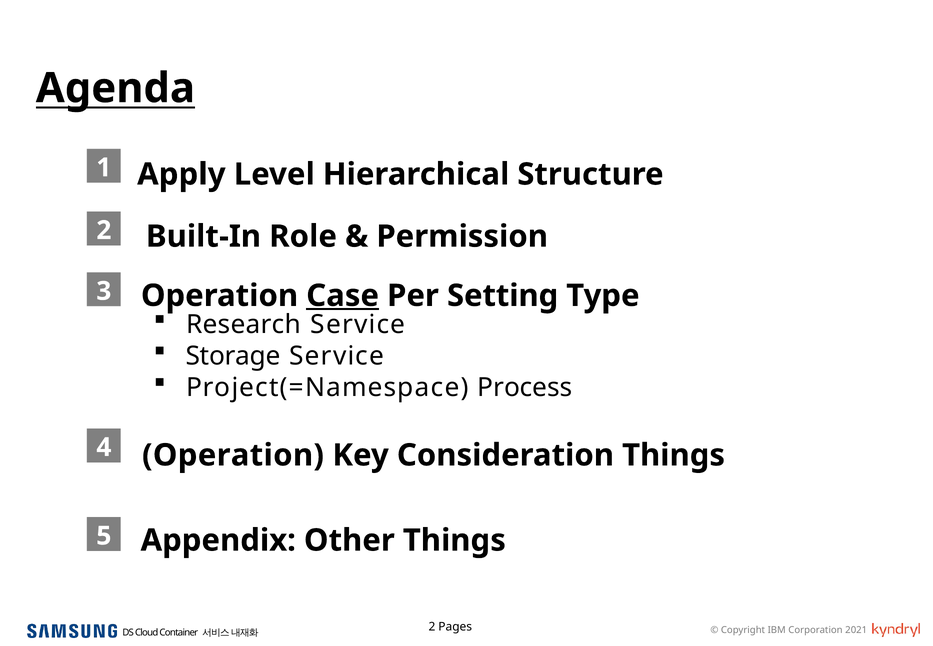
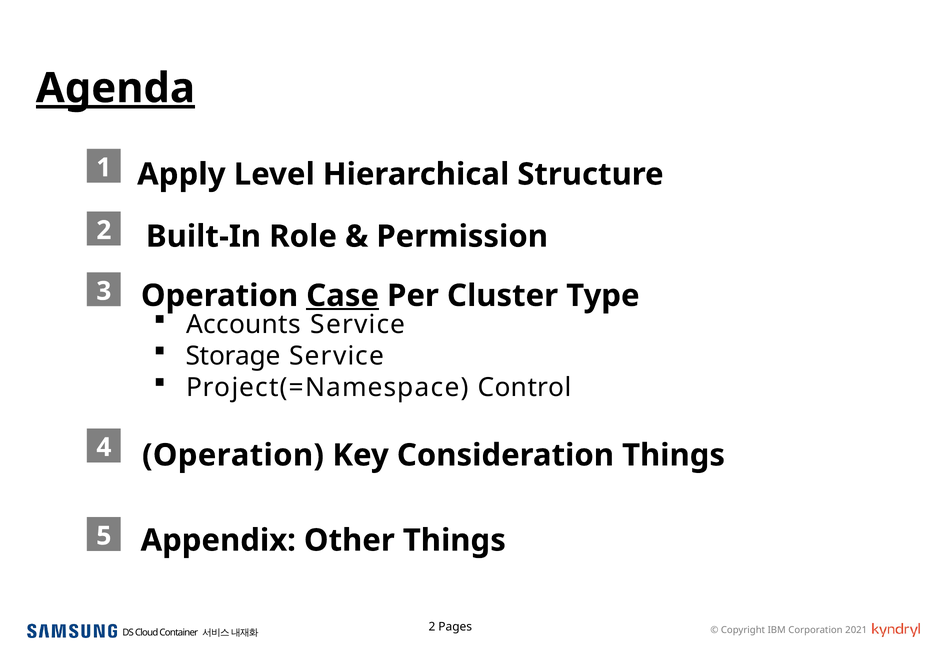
Agenda underline: none -> present
Setting: Setting -> Cluster
Research: Research -> Accounts
Process: Process -> Control
